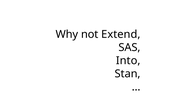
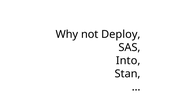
Extend: Extend -> Deploy
